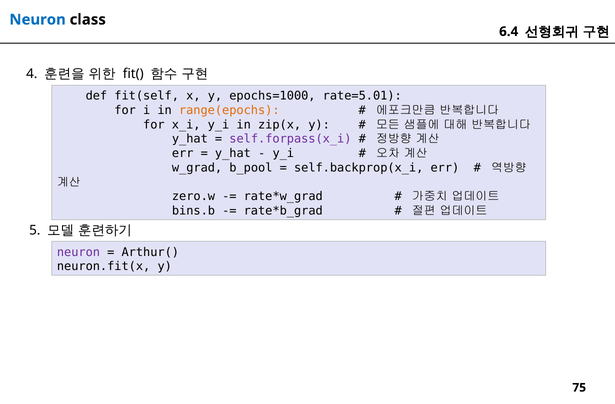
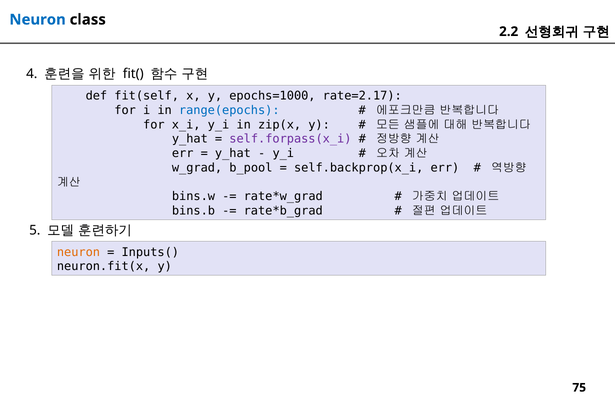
6.4: 6.4 -> 2.2
rate=5.01: rate=5.01 -> rate=2.17
range(epochs colour: orange -> blue
zero.w: zero.w -> bins.w
neuron at (78, 252) colour: purple -> orange
Arthur(: Arthur( -> Inputs(
